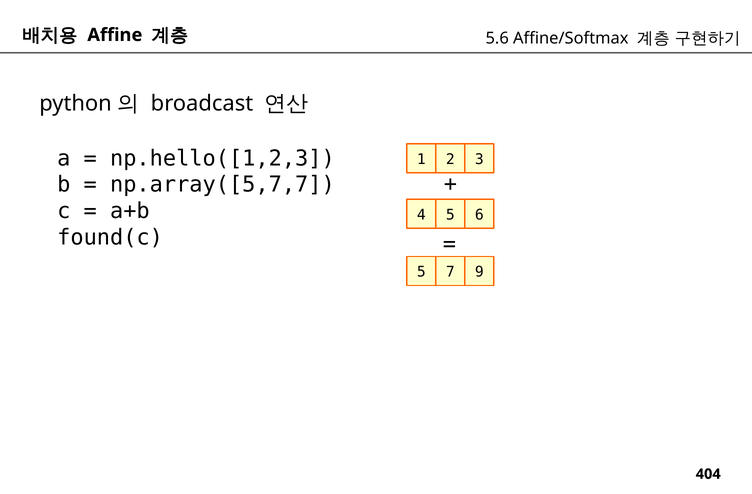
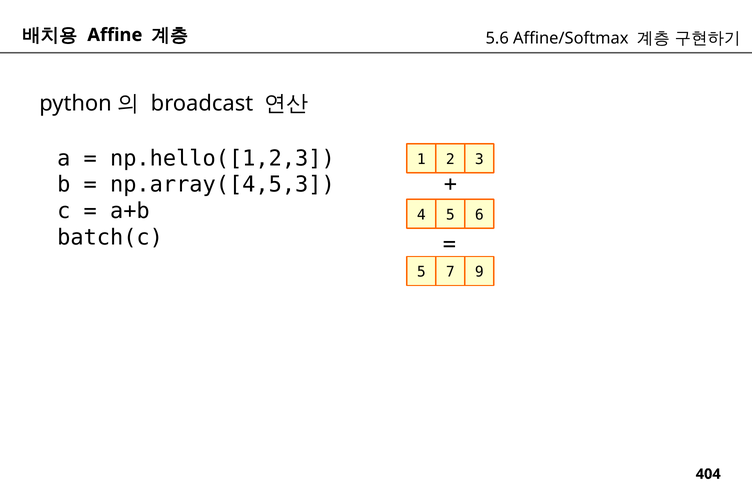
np.array([5,7,7: np.array([5,7,7 -> np.array([4,5,3
found(c: found(c -> batch(c
